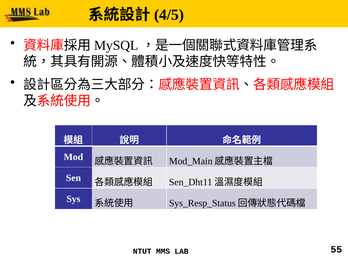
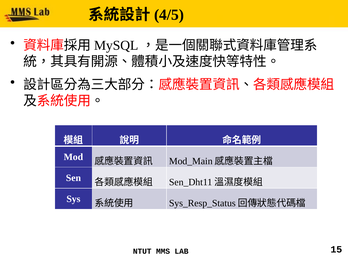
55: 55 -> 15
